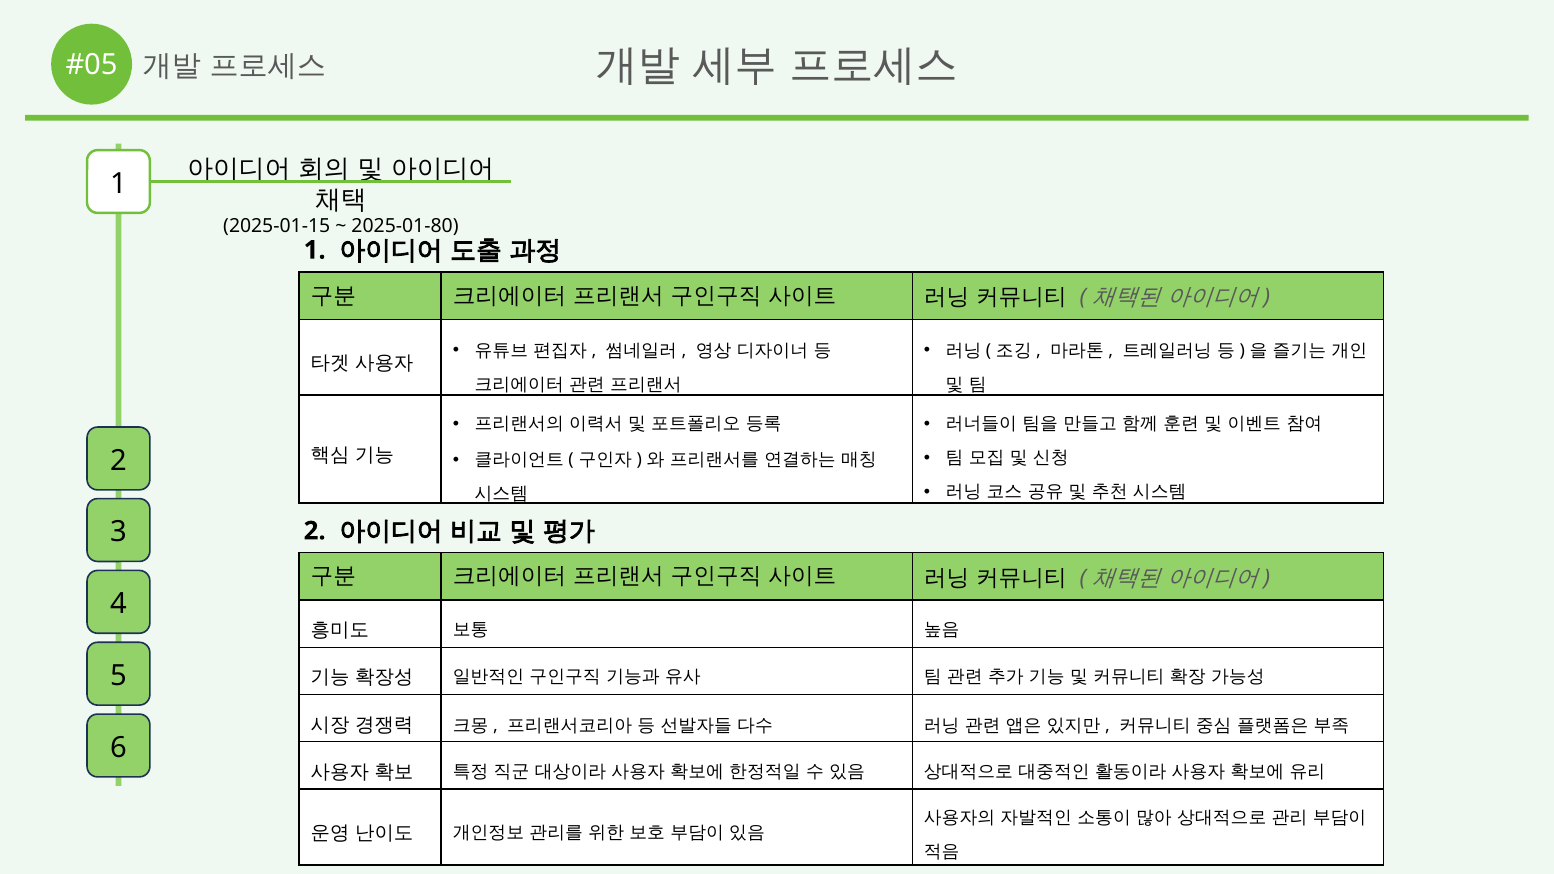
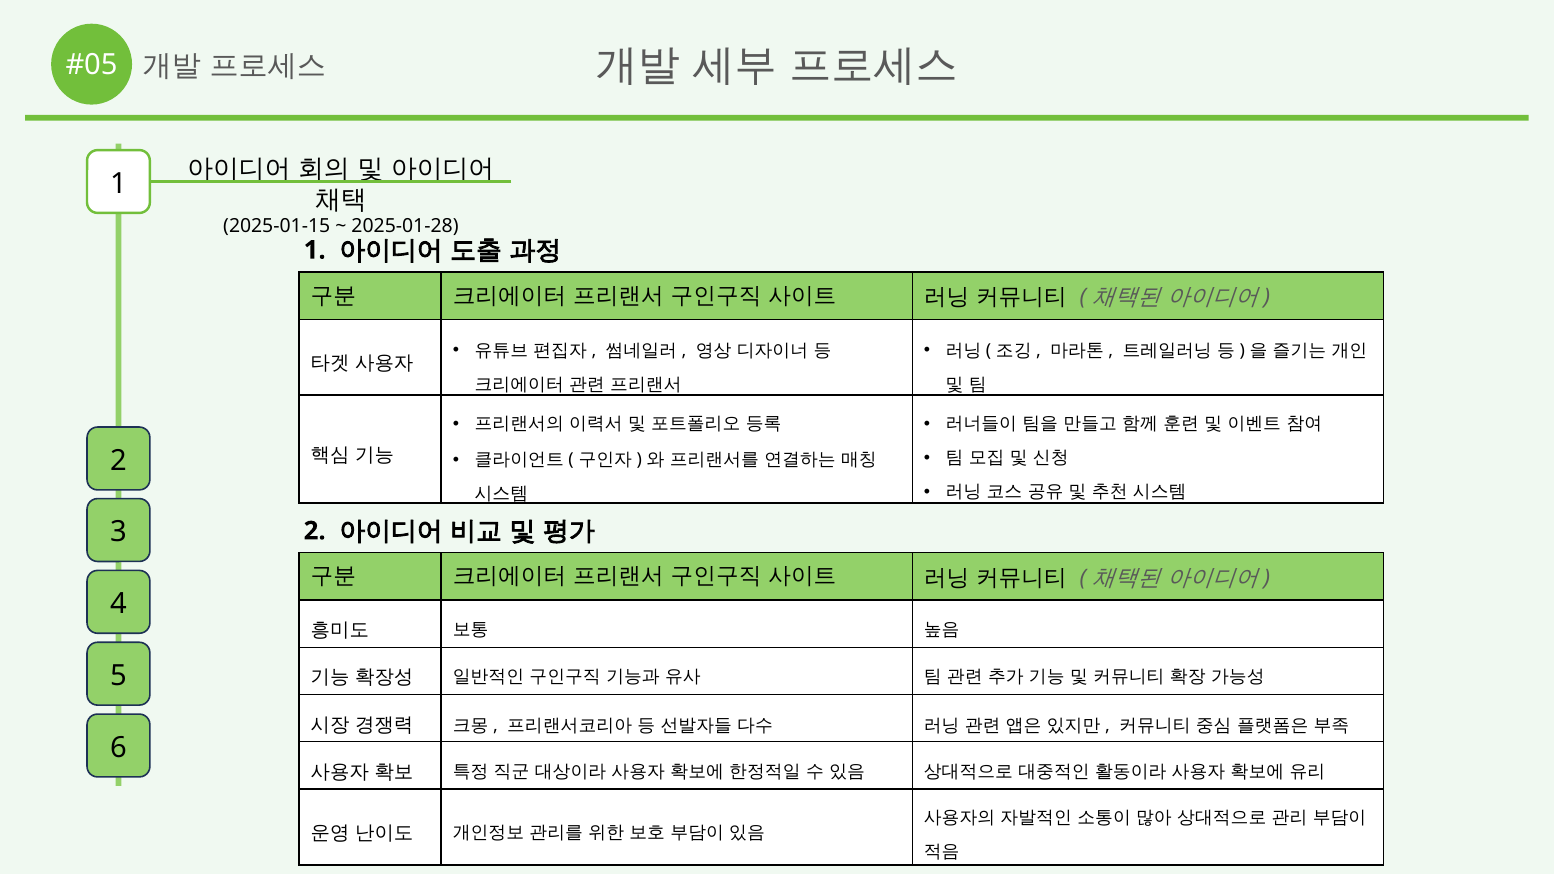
2025-01-80: 2025-01-80 -> 2025-01-28
